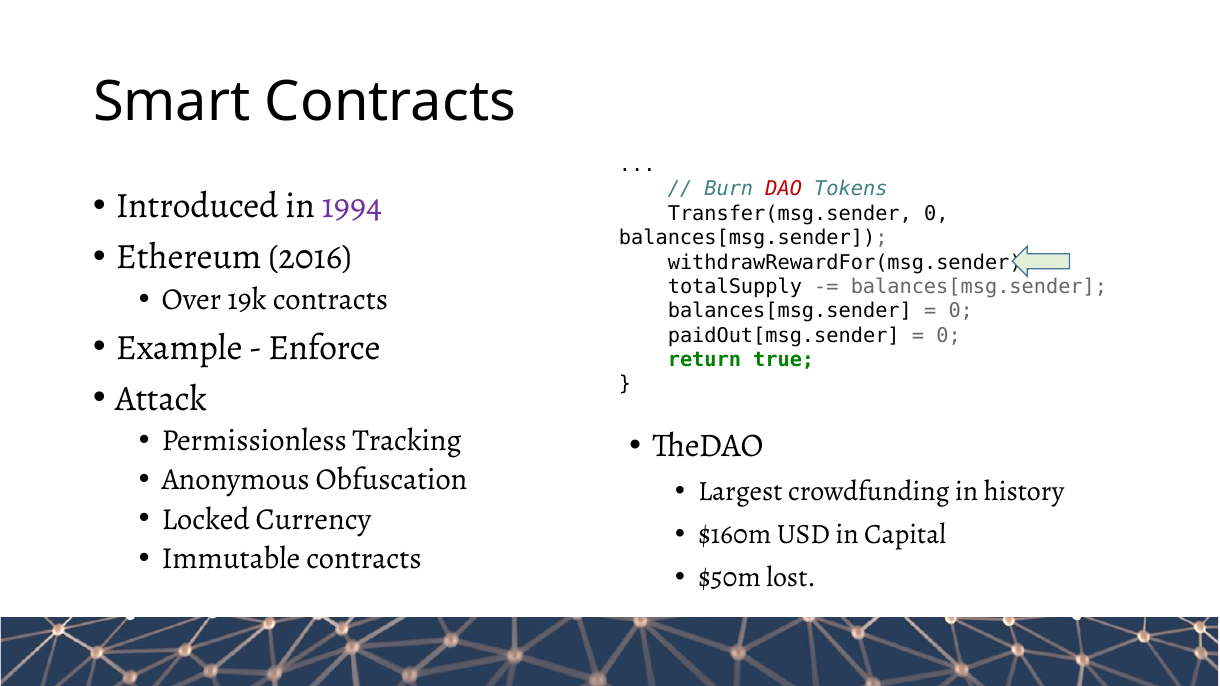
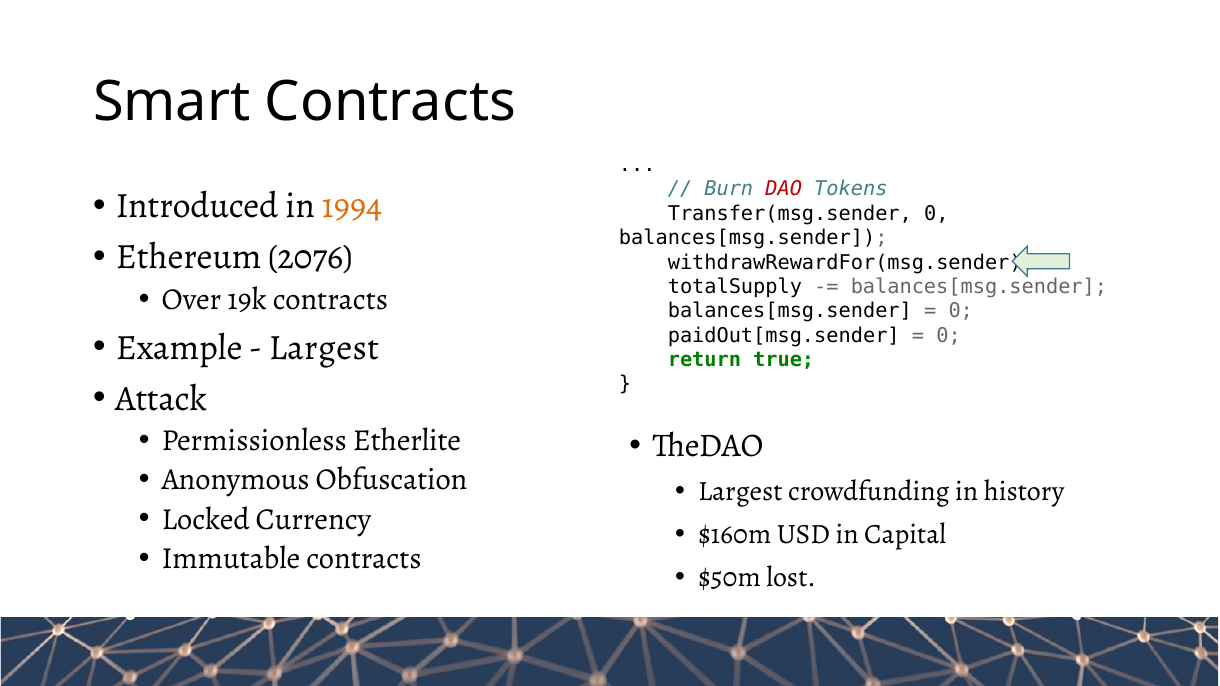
1994 colour: purple -> orange
2016: 2016 -> 2076
Enforce at (324, 348): Enforce -> Largest
Tracking: Tracking -> Etherlite
